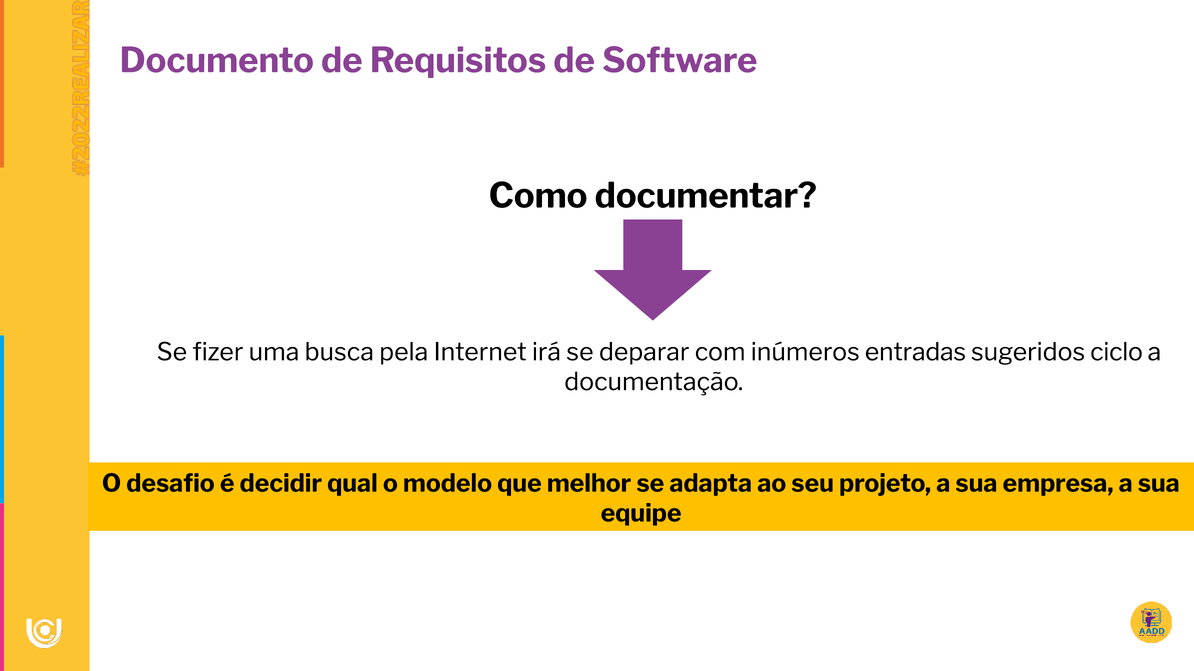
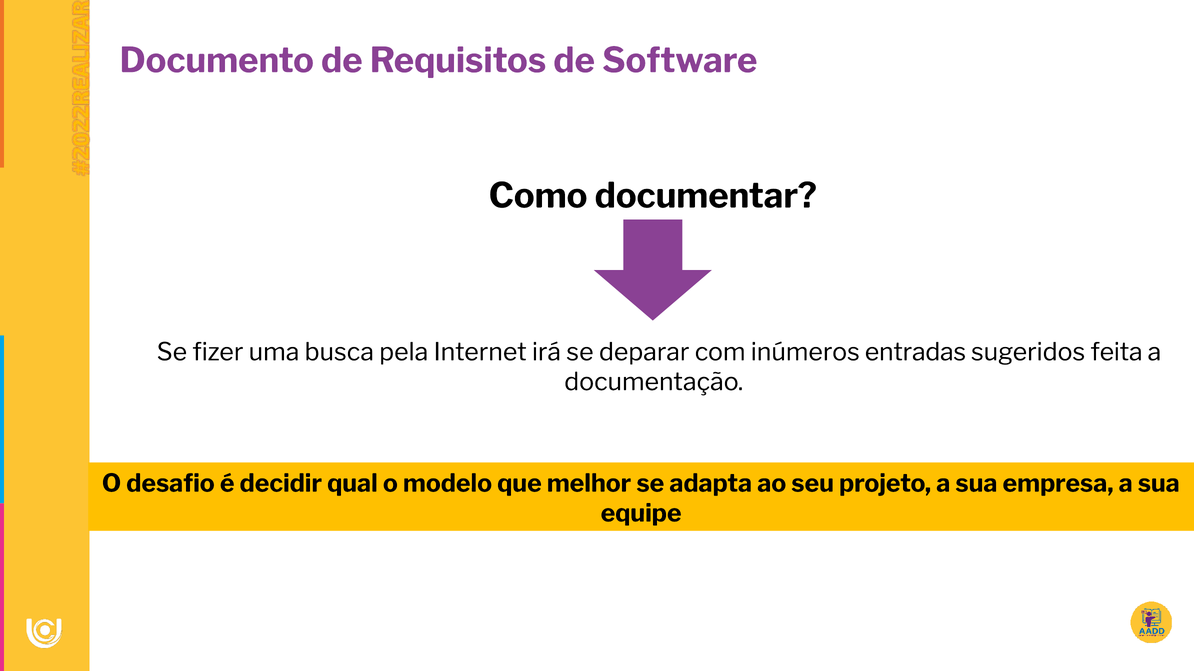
ciclo: ciclo -> feita
